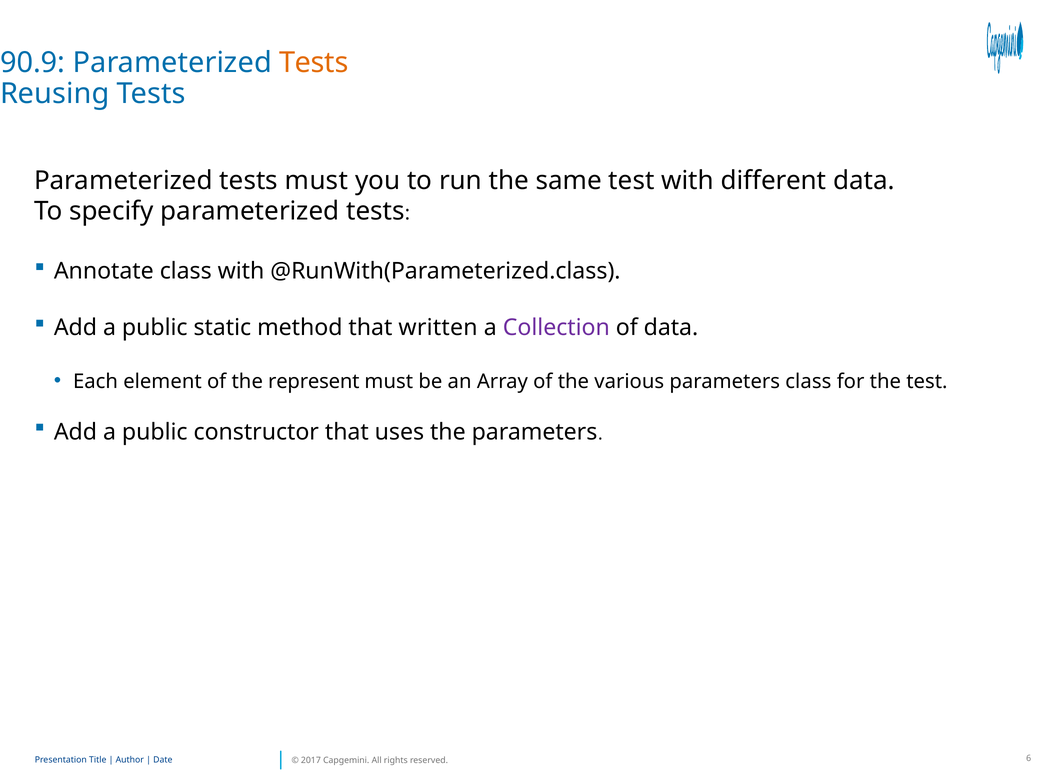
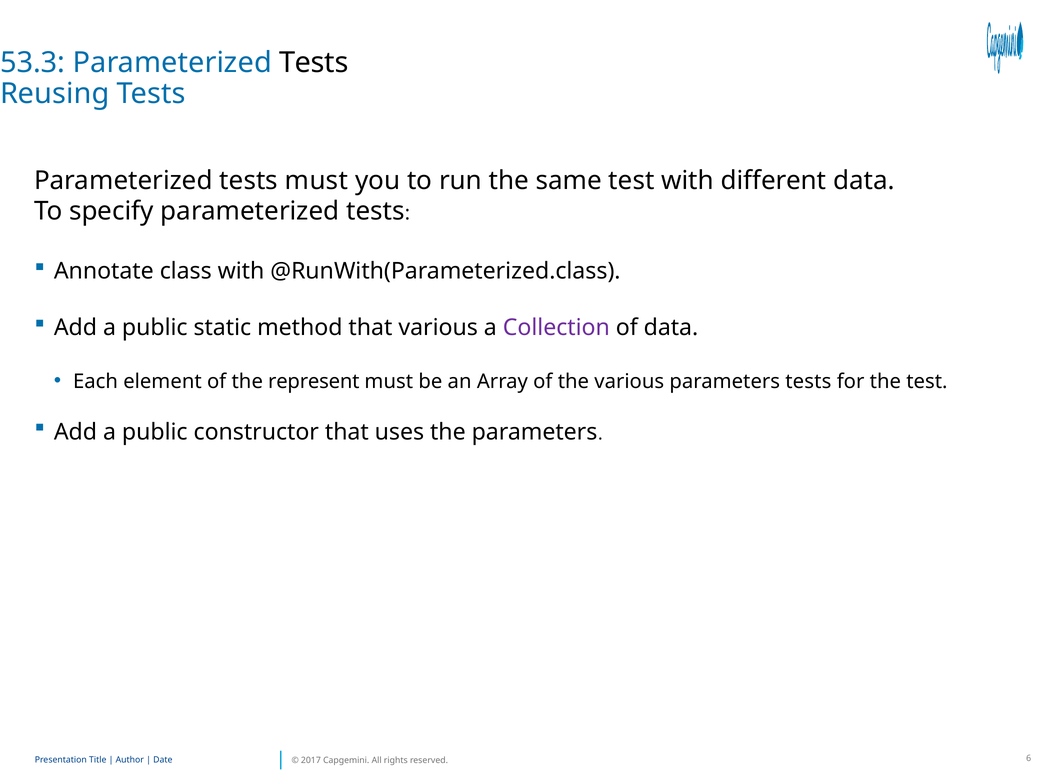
90.9: 90.9 -> 53.3
Tests at (314, 63) colour: orange -> black
that written: written -> various
parameters class: class -> tests
